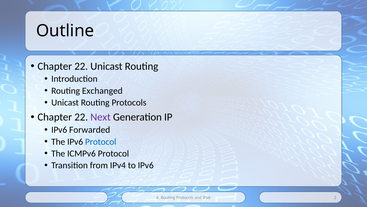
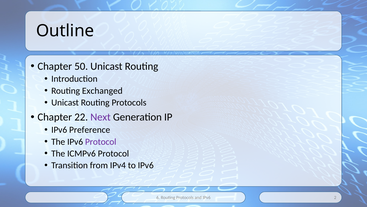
22 at (81, 66): 22 -> 50
Forwarded: Forwarded -> Preference
Protocol at (101, 141) colour: blue -> purple
